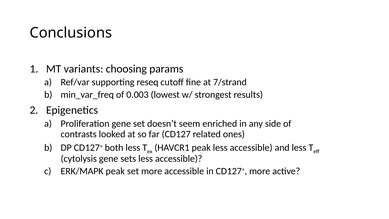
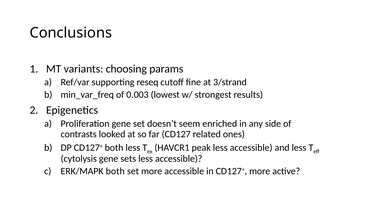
7/strand: 7/strand -> 3/strand
ERK/MAPK peak: peak -> both
